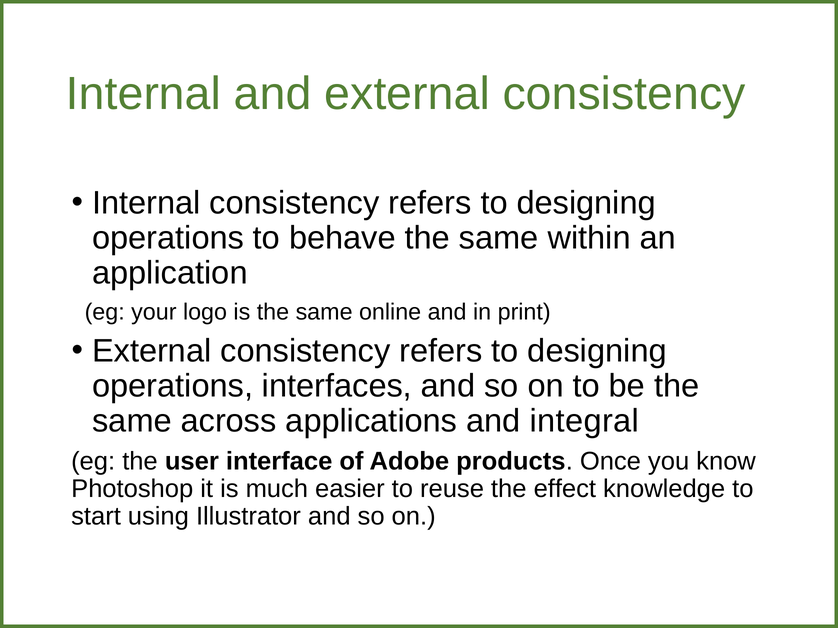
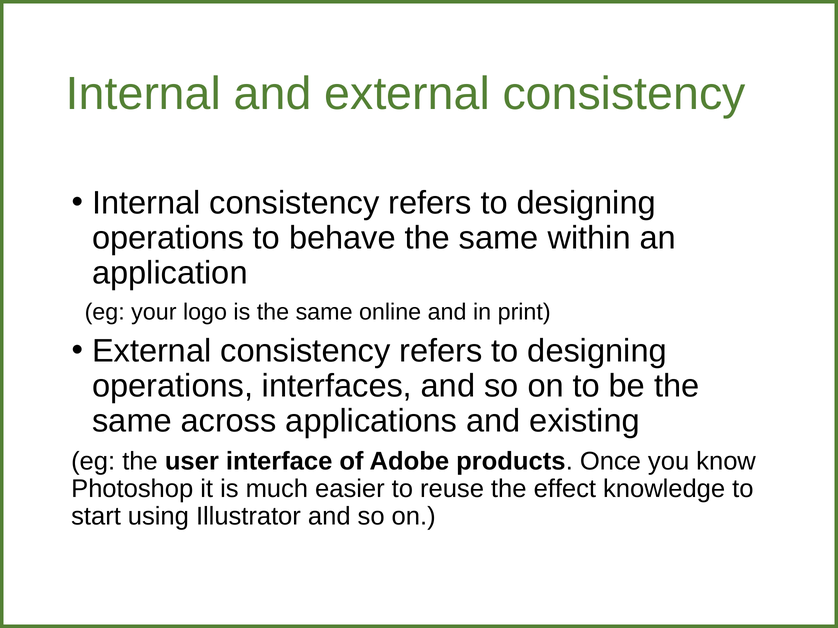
integral: integral -> existing
